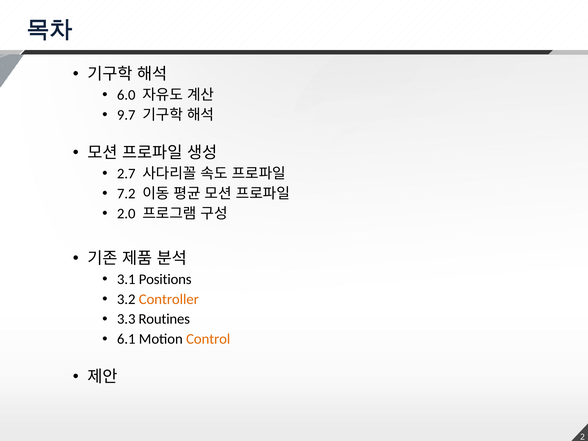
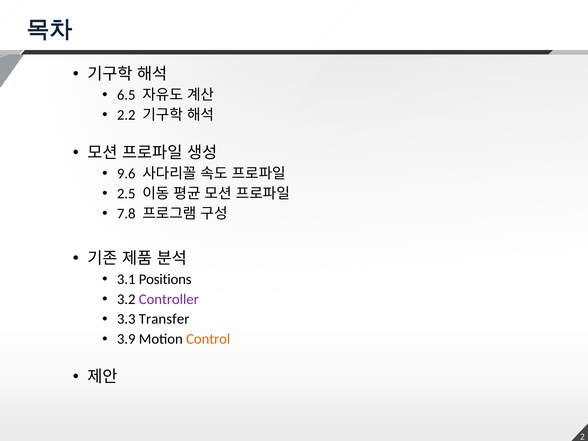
6.0: 6.0 -> 6.5
9.7: 9.7 -> 2.2
2.7: 2.7 -> 9.6
7.2: 7.2 -> 2.5
2.0: 2.0 -> 7.8
Controller colour: orange -> purple
Routines: Routines -> Transfer
6.1: 6.1 -> 3.9
